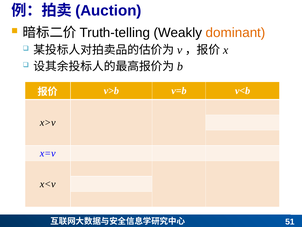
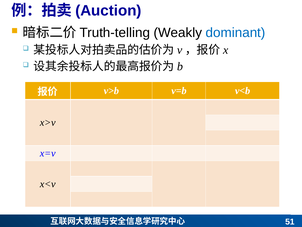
dominant colour: orange -> blue
